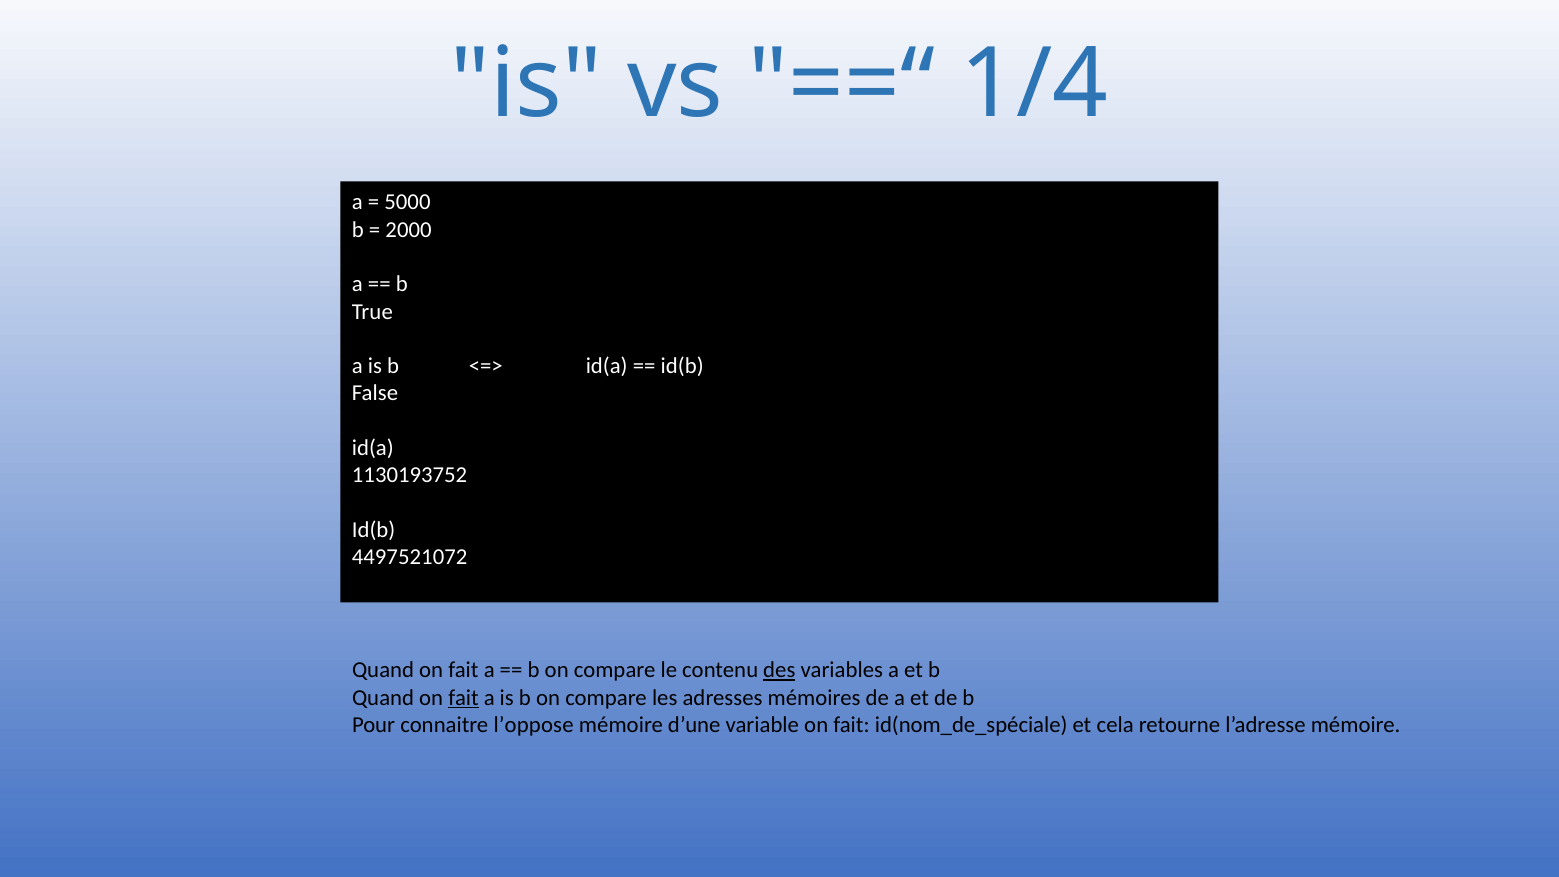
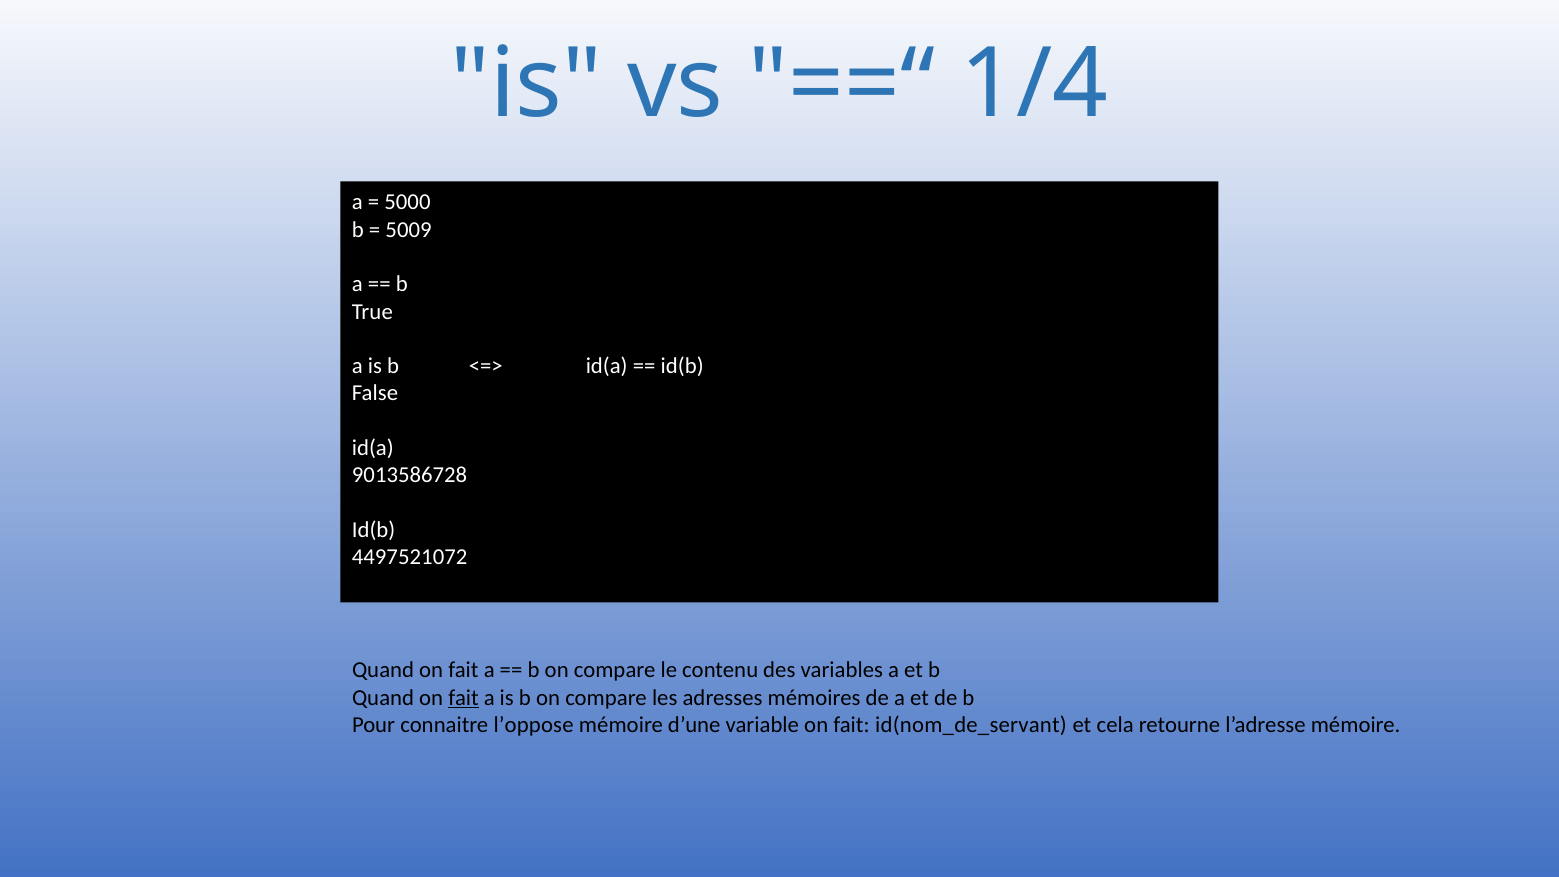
2000: 2000 -> 5009
1130193752: 1130193752 -> 9013586728
des underline: present -> none
id(nom_de_spéciale: id(nom_de_spéciale -> id(nom_de_servant
